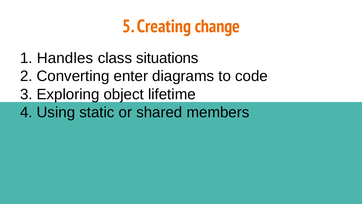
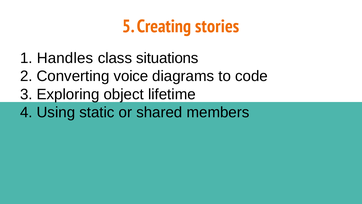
change: change -> stories
enter: enter -> voice
